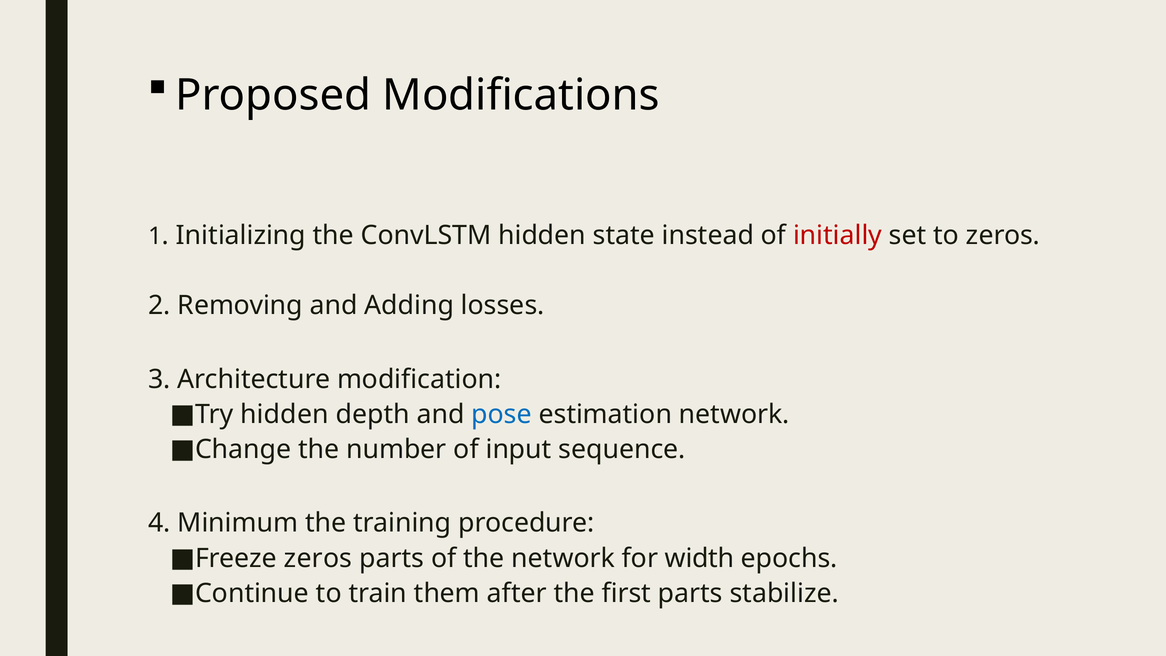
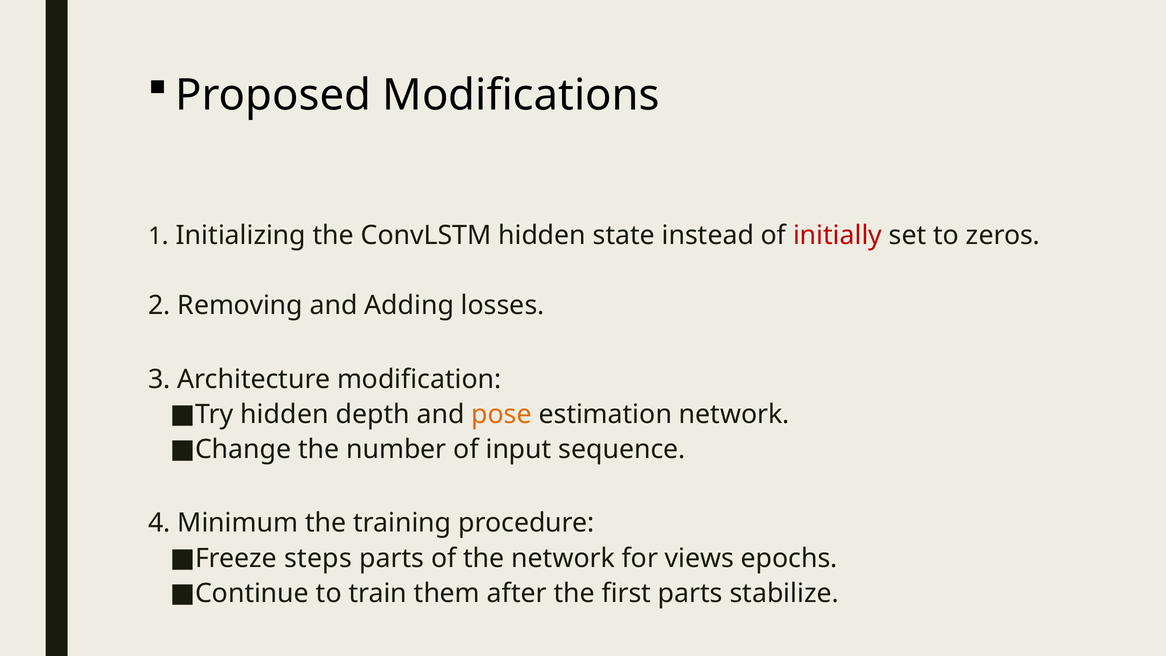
pose colour: blue -> orange
Freeze zeros: zeros -> steps
width: width -> views
